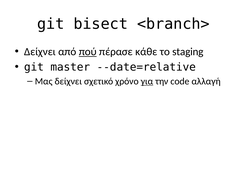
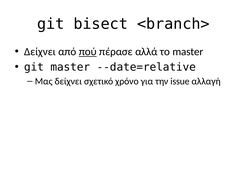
κάθε: κάθε -> αλλά
το staging: staging -> master
για underline: present -> none
code: code -> issue
